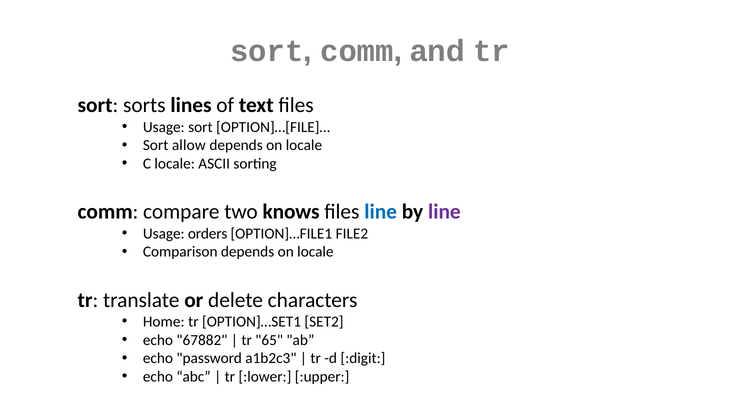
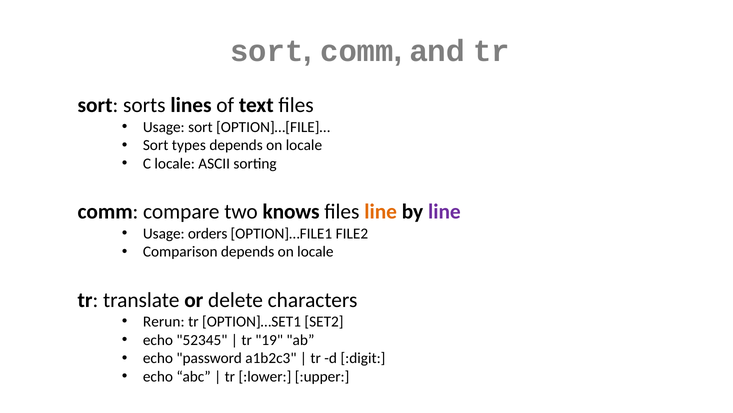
allow: allow -> types
line at (381, 211) colour: blue -> orange
Home: Home -> Rerun
67882: 67882 -> 52345
65: 65 -> 19
